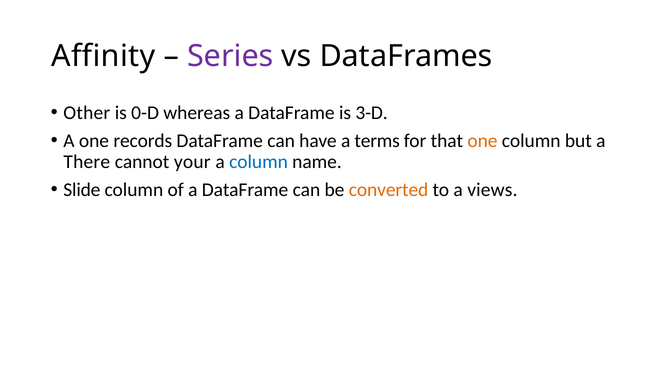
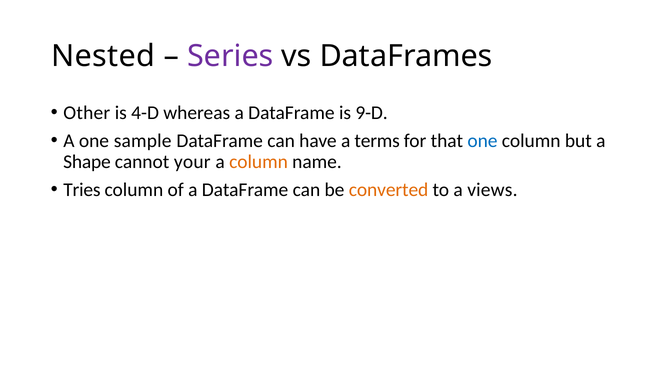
Affinity: Affinity -> Nested
0-D: 0-D -> 4-D
3-D: 3-D -> 9-D
records: records -> sample
one at (482, 141) colour: orange -> blue
There: There -> Shape
column at (259, 162) colour: blue -> orange
Slide: Slide -> Tries
